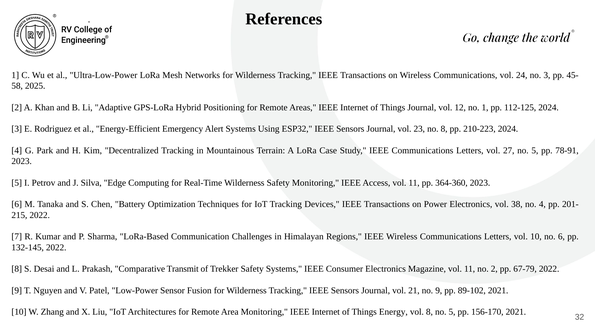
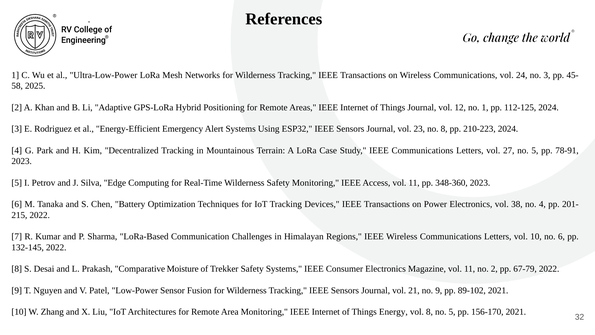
364-360: 364-360 -> 348-360
Transmit: Transmit -> Moisture
